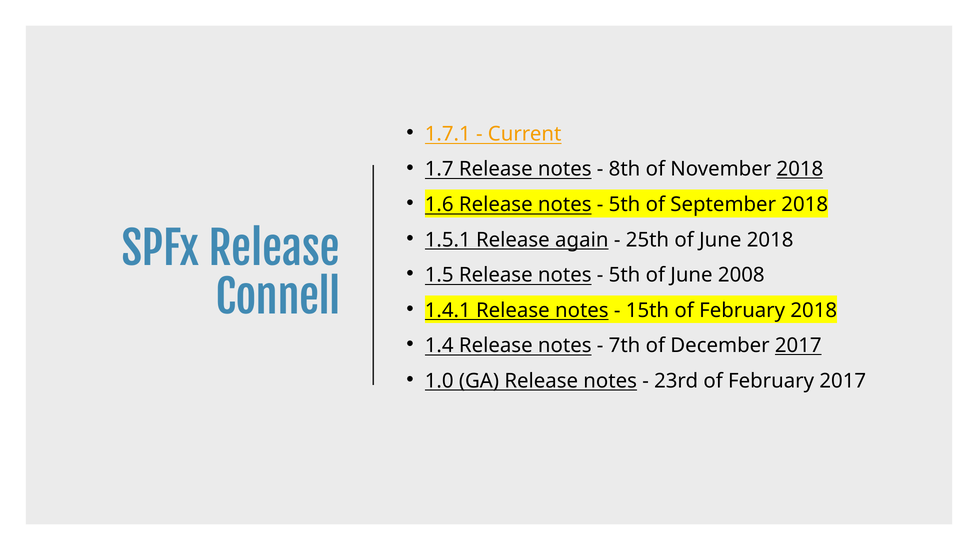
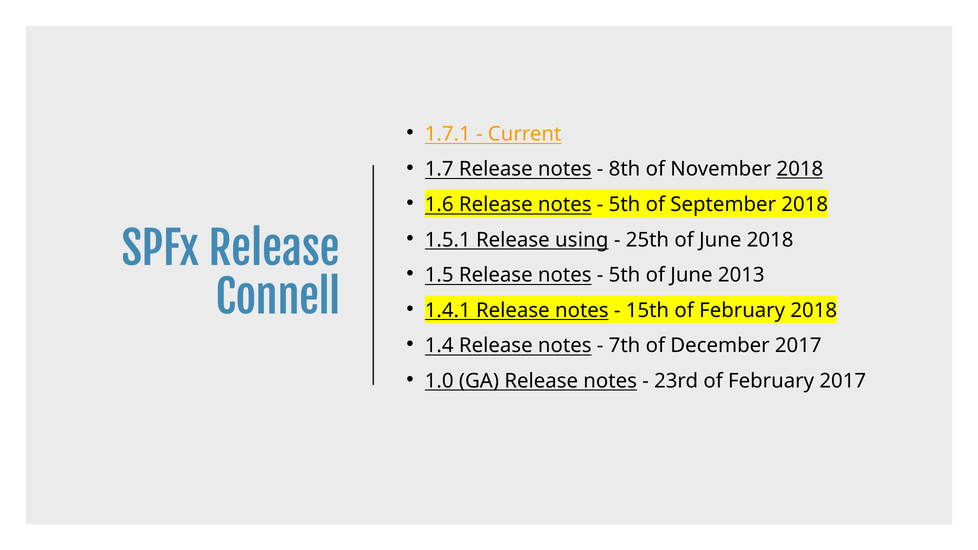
again: again -> using
2008: 2008 -> 2013
2017 at (798, 346) underline: present -> none
